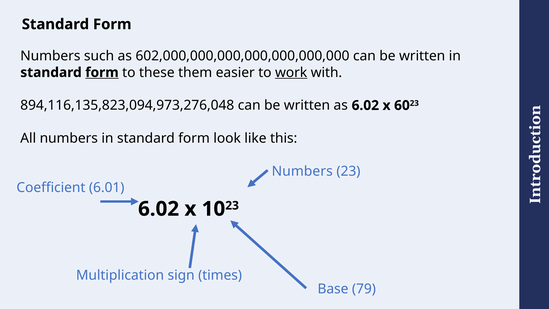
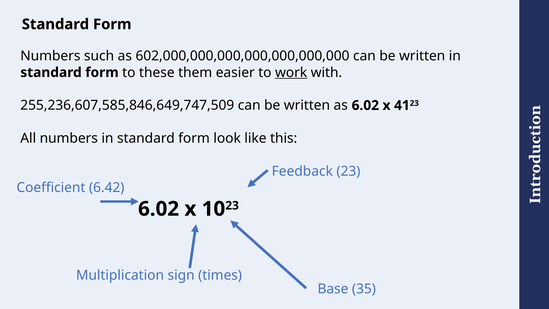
form at (102, 72) underline: present -> none
894,116,135,823,094,973,276,048: 894,116,135,823,094,973,276,048 -> 255,236,607,585,846,649,747,509
60: 60 -> 41
Numbers at (302, 171): Numbers -> Feedback
6.01: 6.01 -> 6.42
79: 79 -> 35
